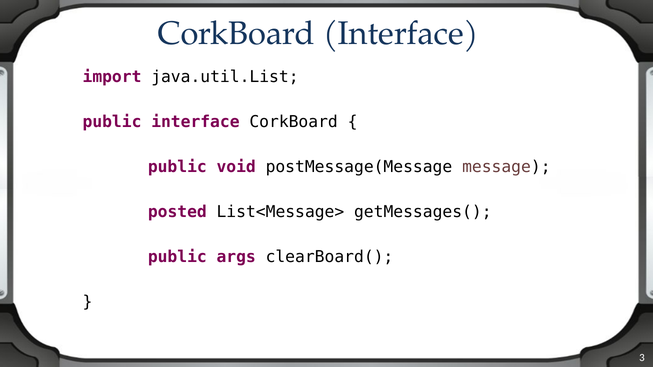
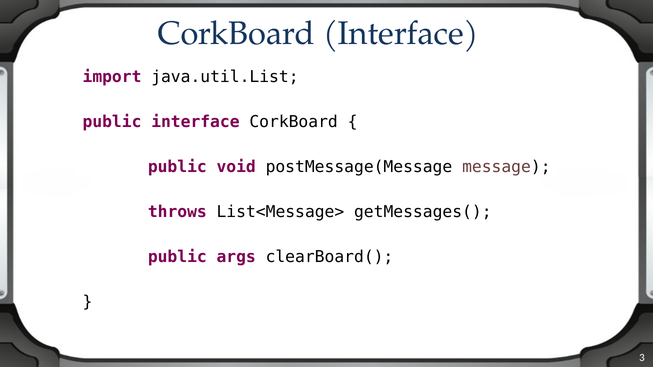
posted: posted -> throws
